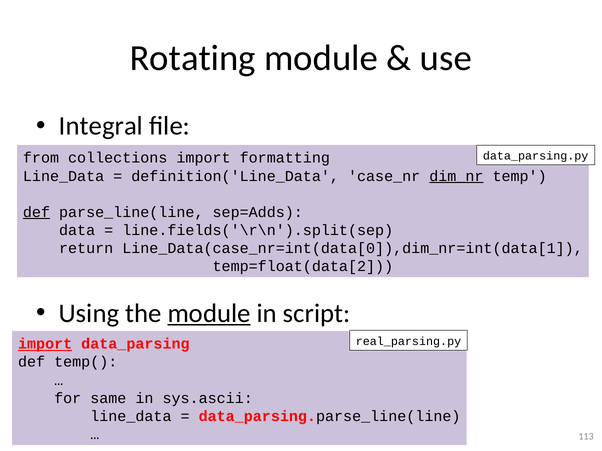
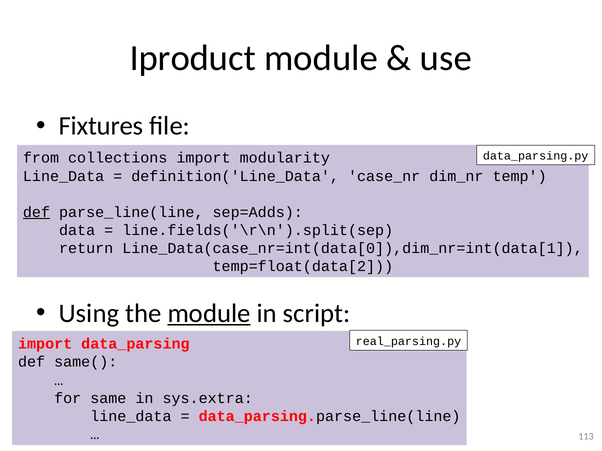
Rotating: Rotating -> Iproduct
Integral: Integral -> Fixtures
formatting: formatting -> modularity
dim_nr underline: present -> none
import at (45, 344) underline: present -> none
temp(: temp( -> same(
sys.ascii: sys.ascii -> sys.extra
